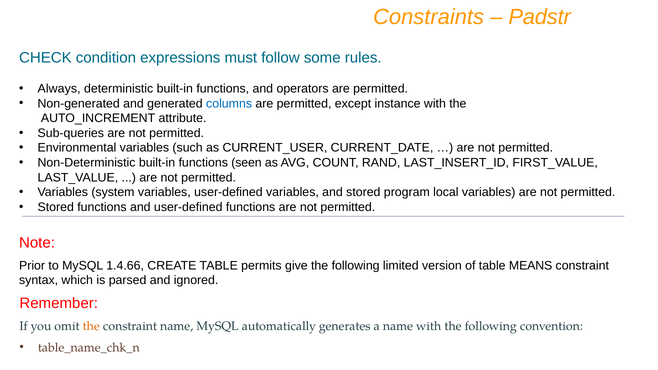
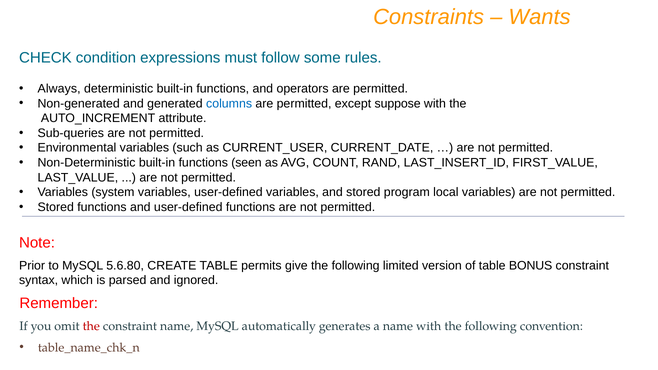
Padstr: Padstr -> Wants
instance: instance -> suppose
1.4.66: 1.4.66 -> 5.6.80
MEANS: MEANS -> BONUS
the at (91, 326) colour: orange -> red
